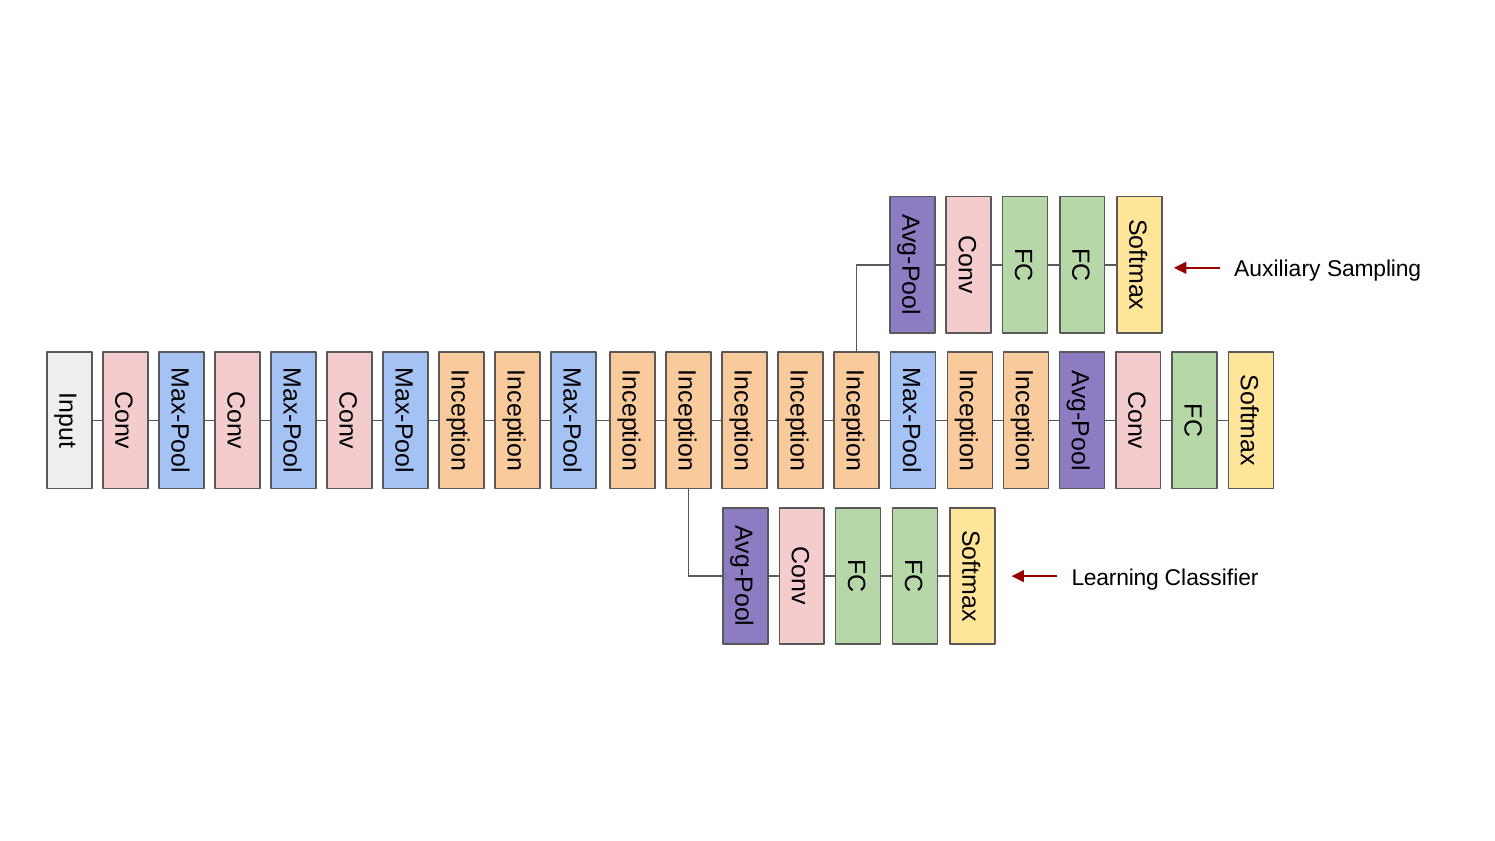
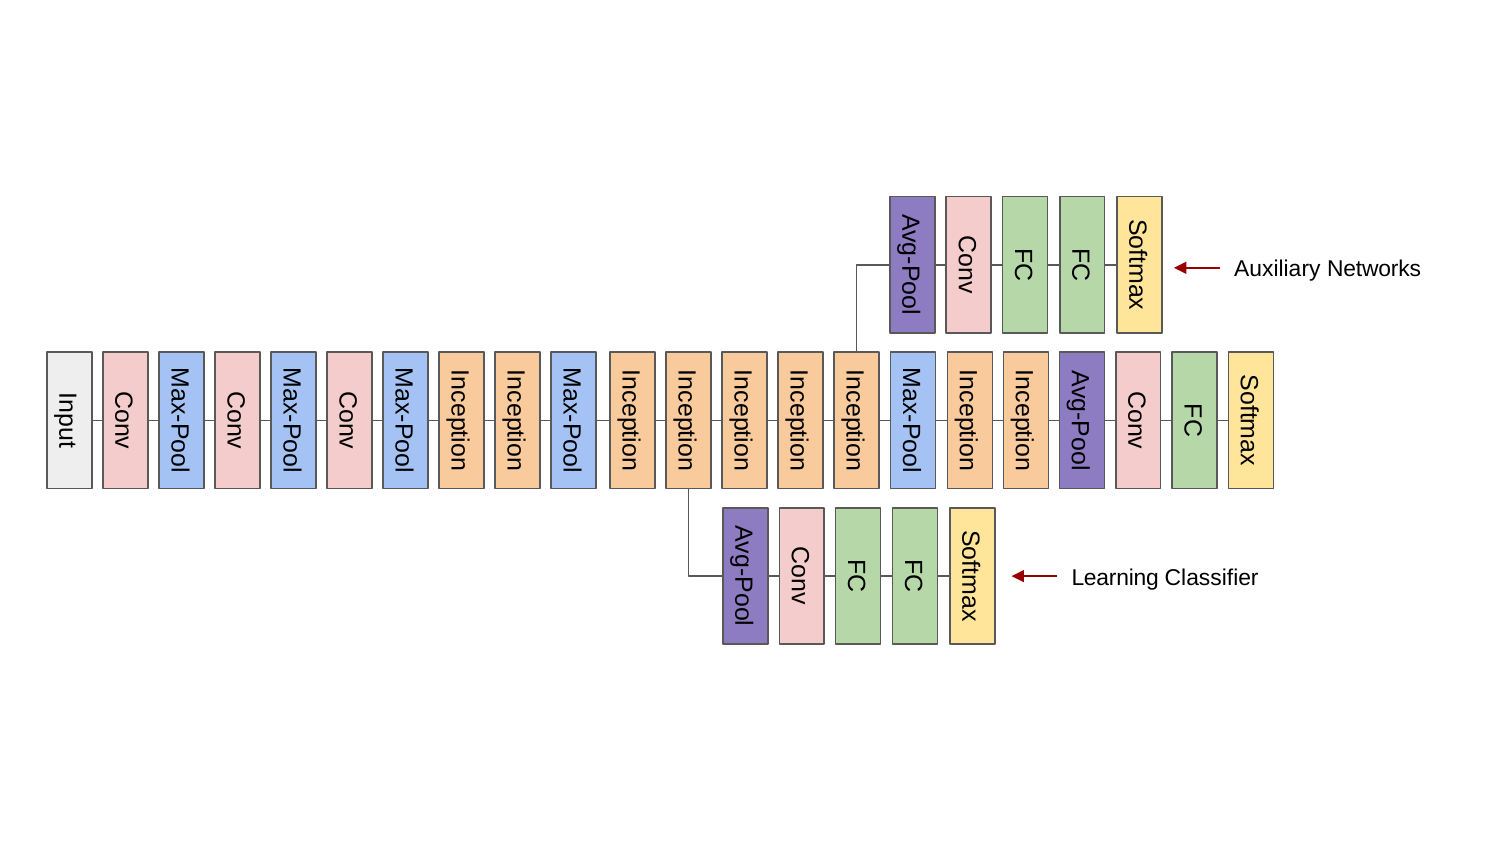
Sampling: Sampling -> Networks
